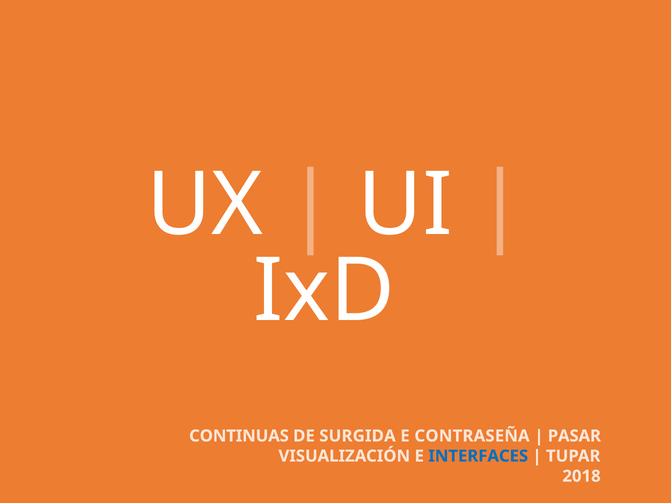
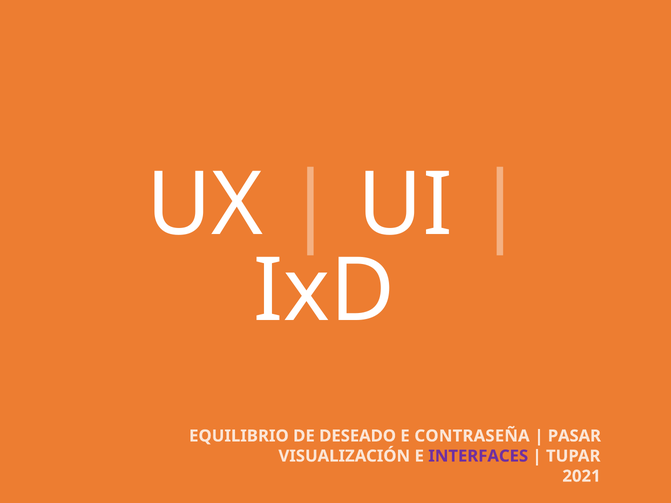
CONTINUAS: CONTINUAS -> EQUILIBRIO
SURGIDA: SURGIDA -> DESEADO
INTERFACES colour: blue -> purple
2018: 2018 -> 2021
